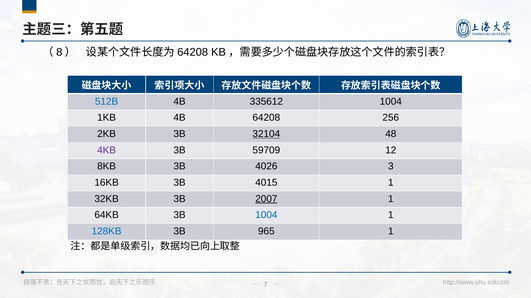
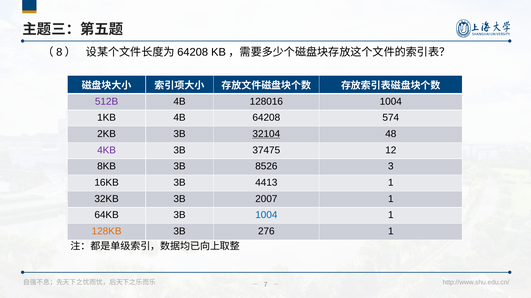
512B colour: blue -> purple
335612: 335612 -> 128016
256: 256 -> 574
59709: 59709 -> 37475
4026: 4026 -> 8526
4015: 4015 -> 4413
2007 underline: present -> none
128KB colour: blue -> orange
965: 965 -> 276
